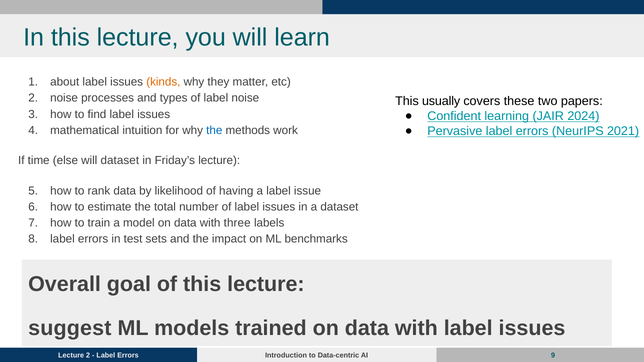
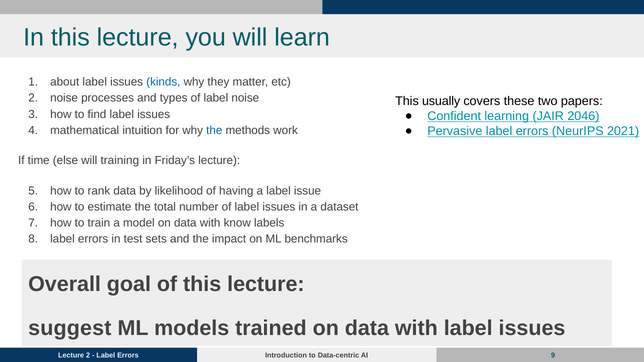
kinds colour: orange -> blue
2024: 2024 -> 2046
will dataset: dataset -> training
three: three -> know
